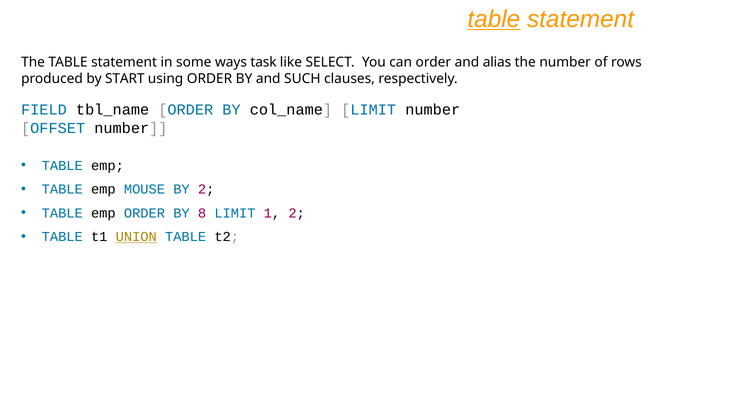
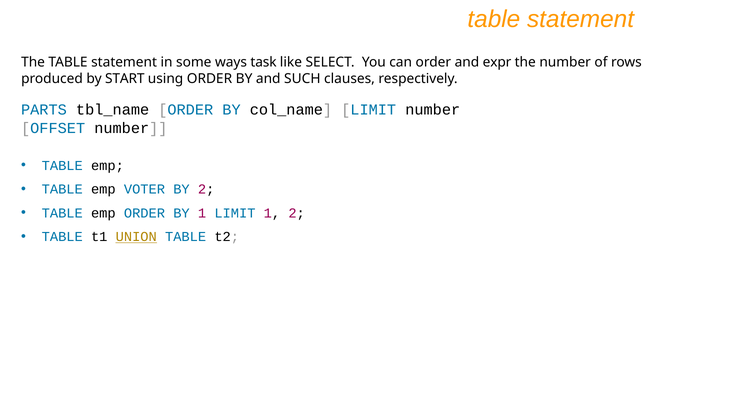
table at (494, 19) underline: present -> none
alias: alias -> expr
FIELD: FIELD -> PARTS
MOUSE: MOUSE -> VOTER
BY 8: 8 -> 1
